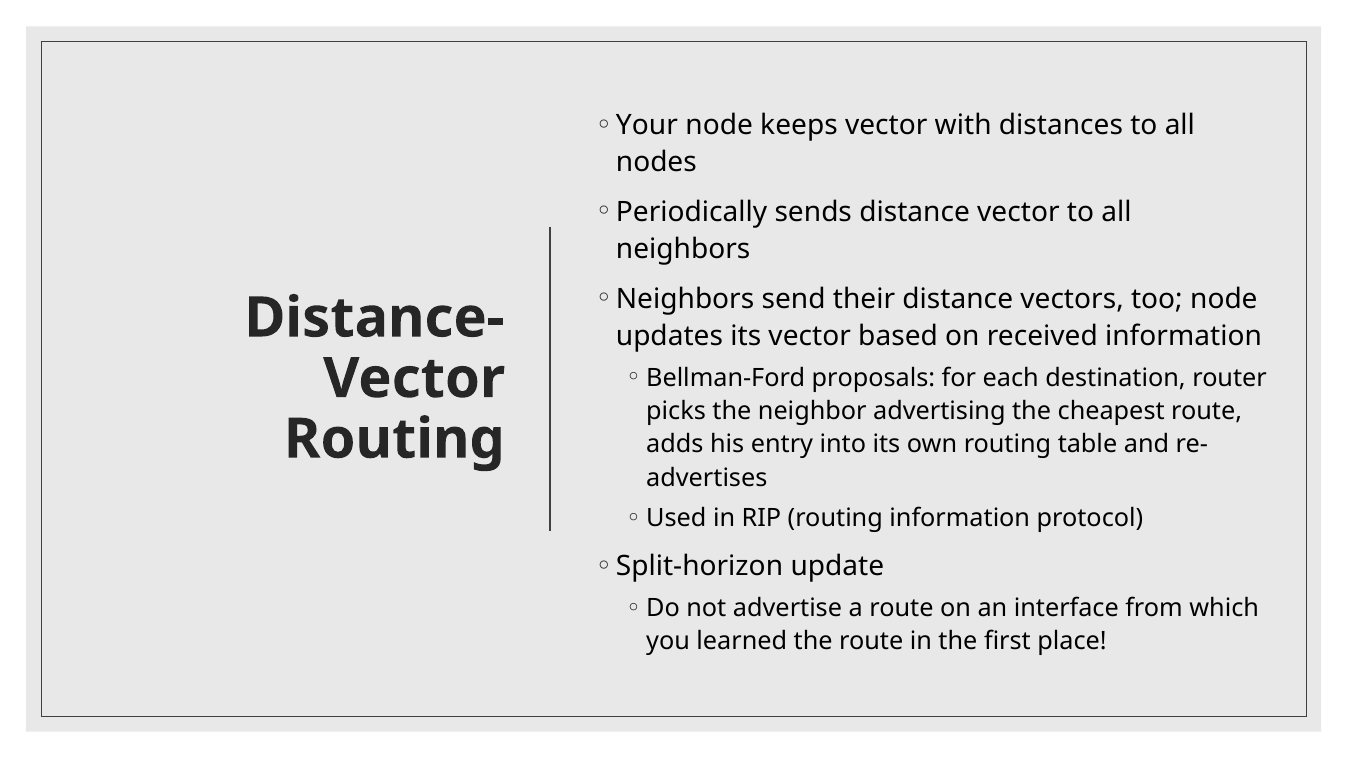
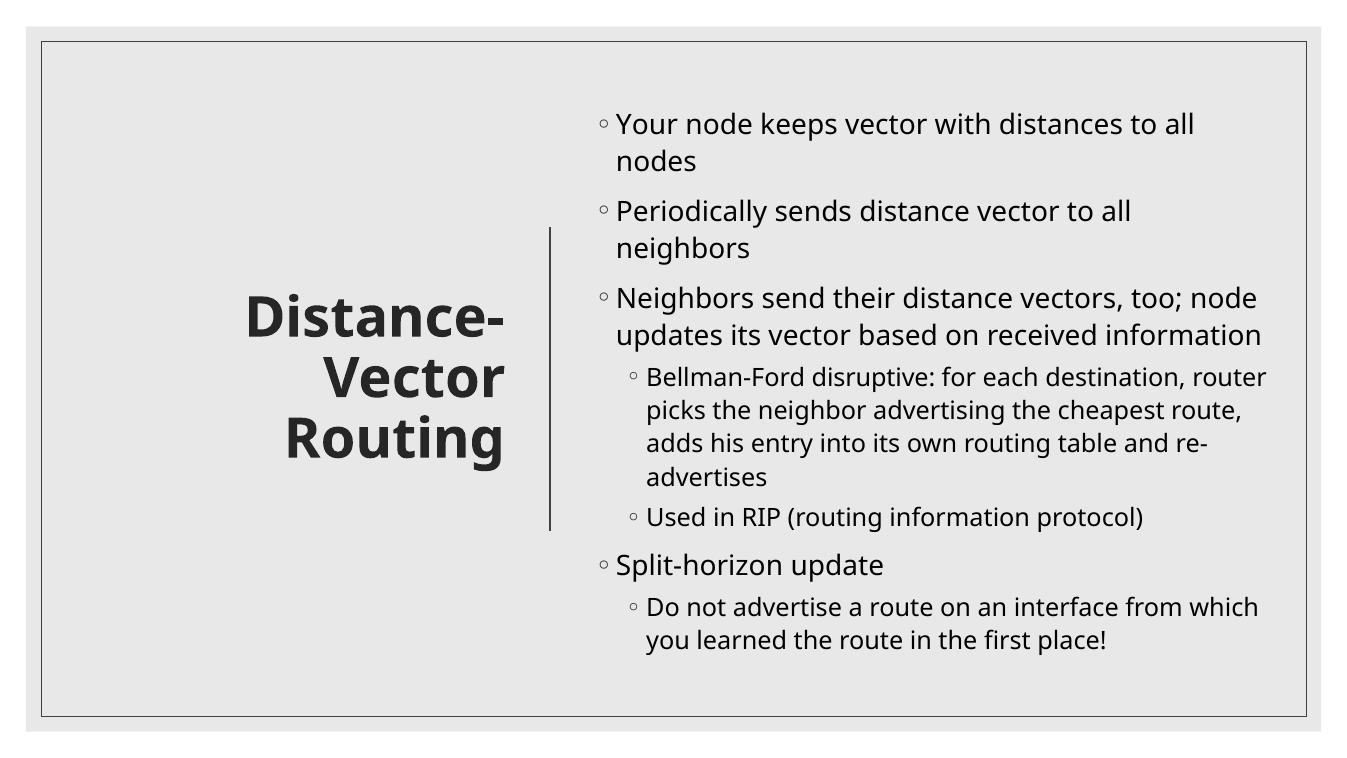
proposals: proposals -> disruptive
